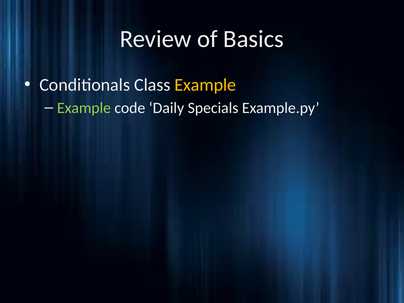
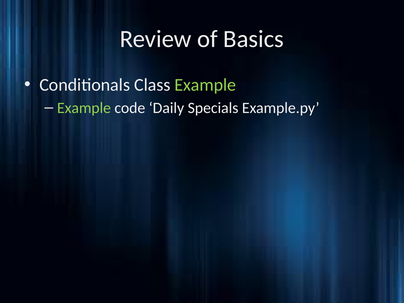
Example at (205, 85) colour: yellow -> light green
